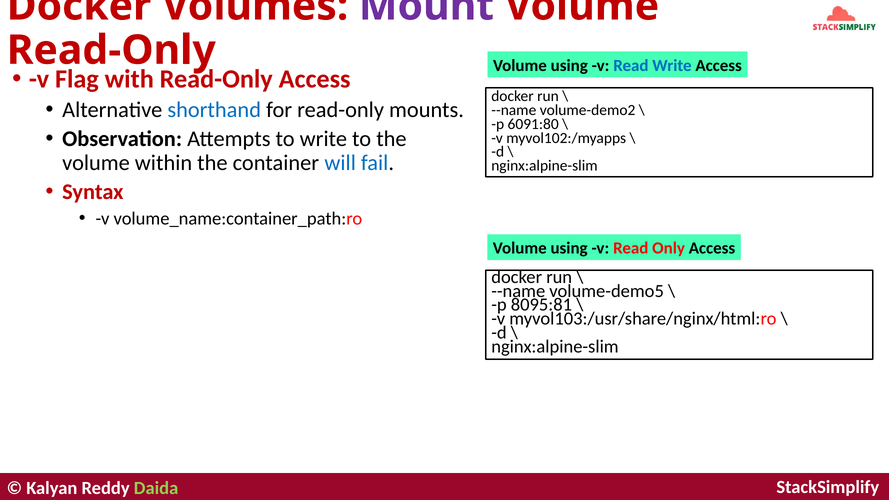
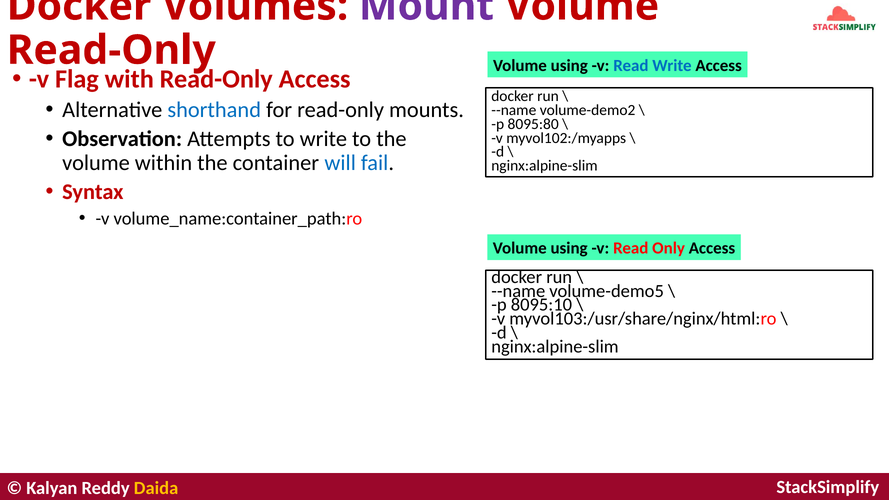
6091:80: 6091:80 -> 8095:80
8095:81: 8095:81 -> 8095:10
Daida colour: light green -> yellow
